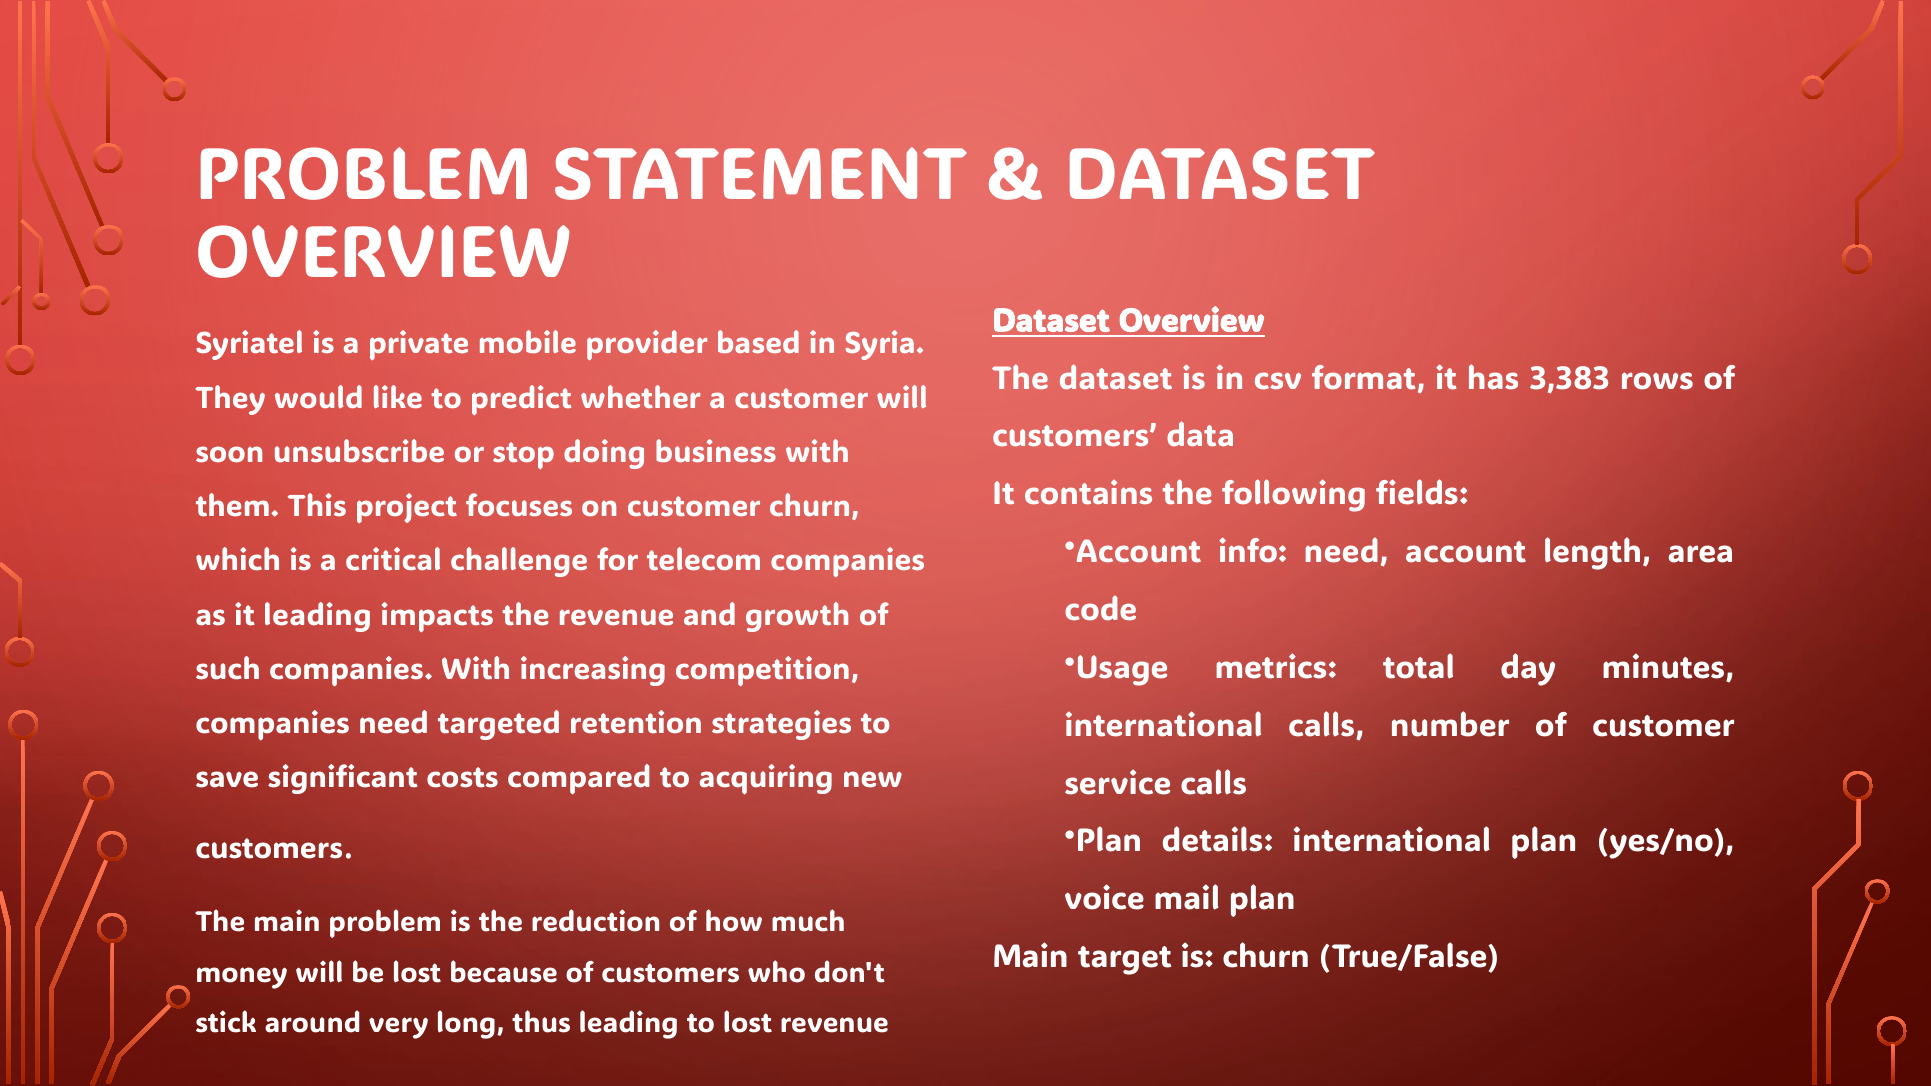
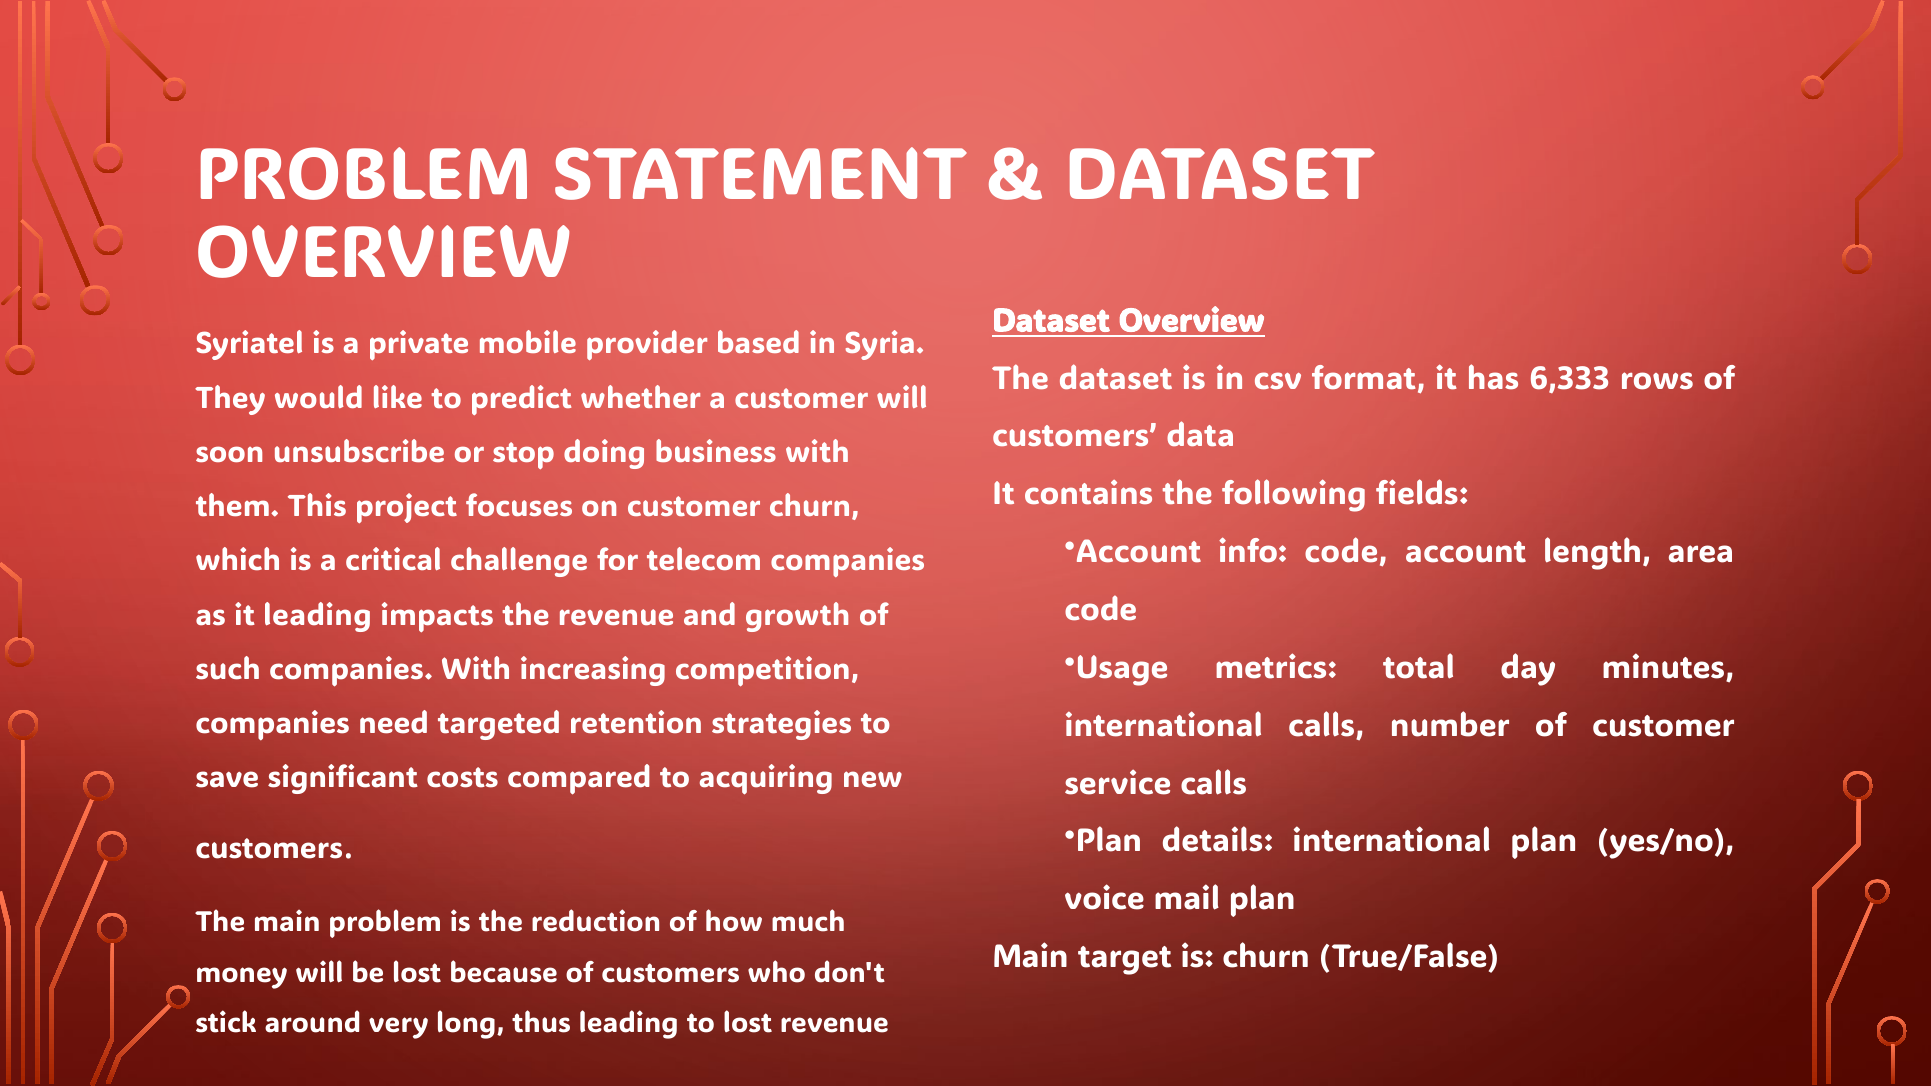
3,383: 3,383 -> 6,333
info need: need -> code
